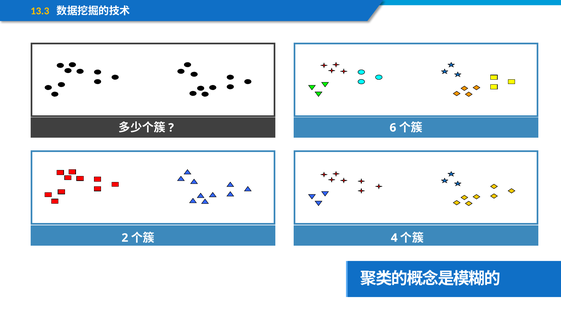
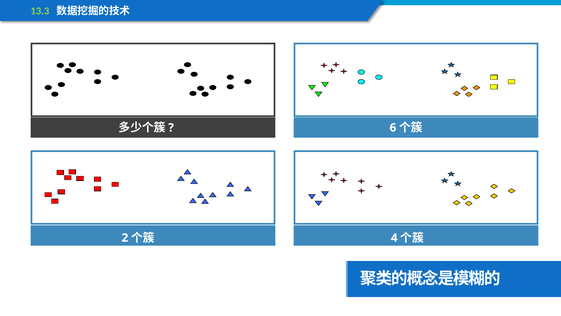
13.3 colour: yellow -> light green
